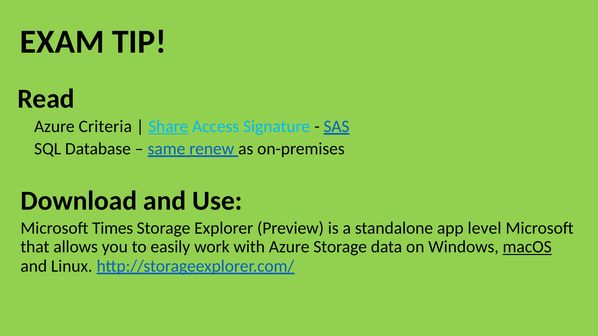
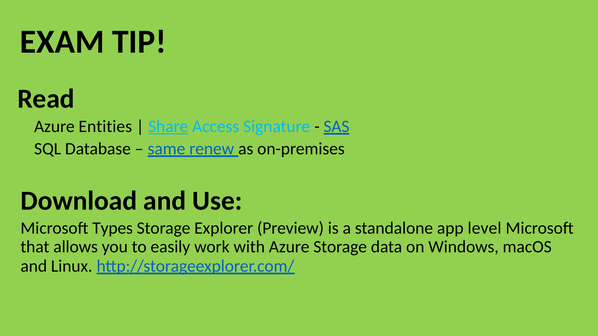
Criteria: Criteria -> Entities
Times: Times -> Types
macOS underline: present -> none
